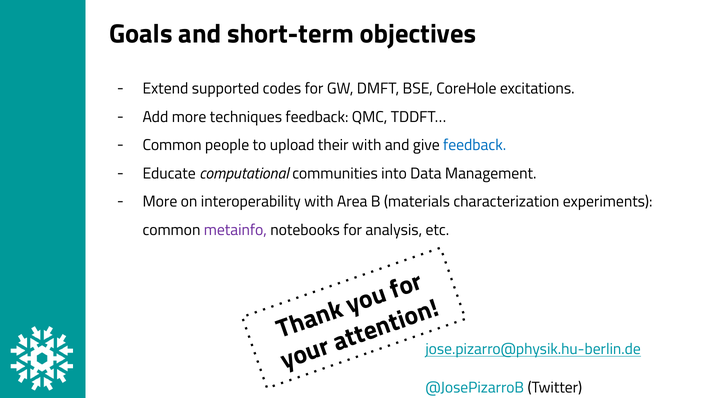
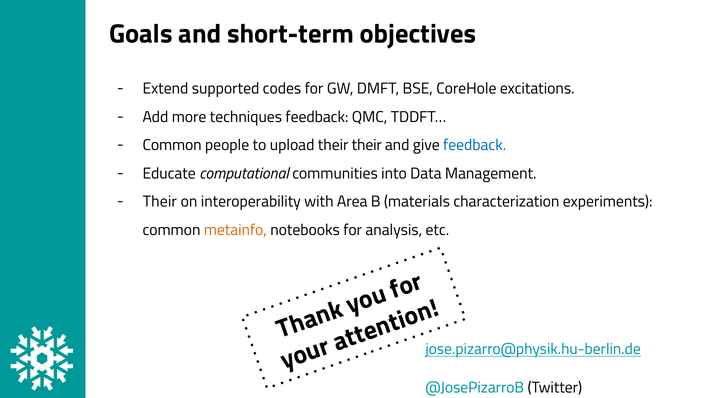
their with: with -> their
More at (160, 202): More -> Their
metainfo colour: purple -> orange
